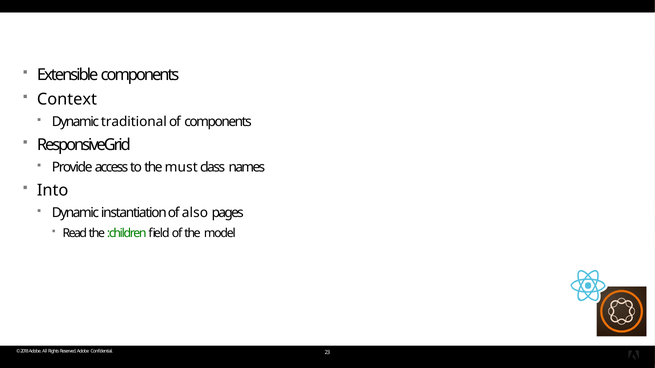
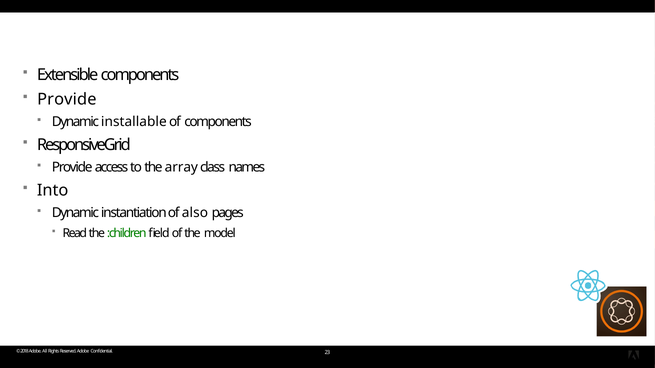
Context at (67, 99): Context -> Provide
traditional: traditional -> installable
must: must -> array
